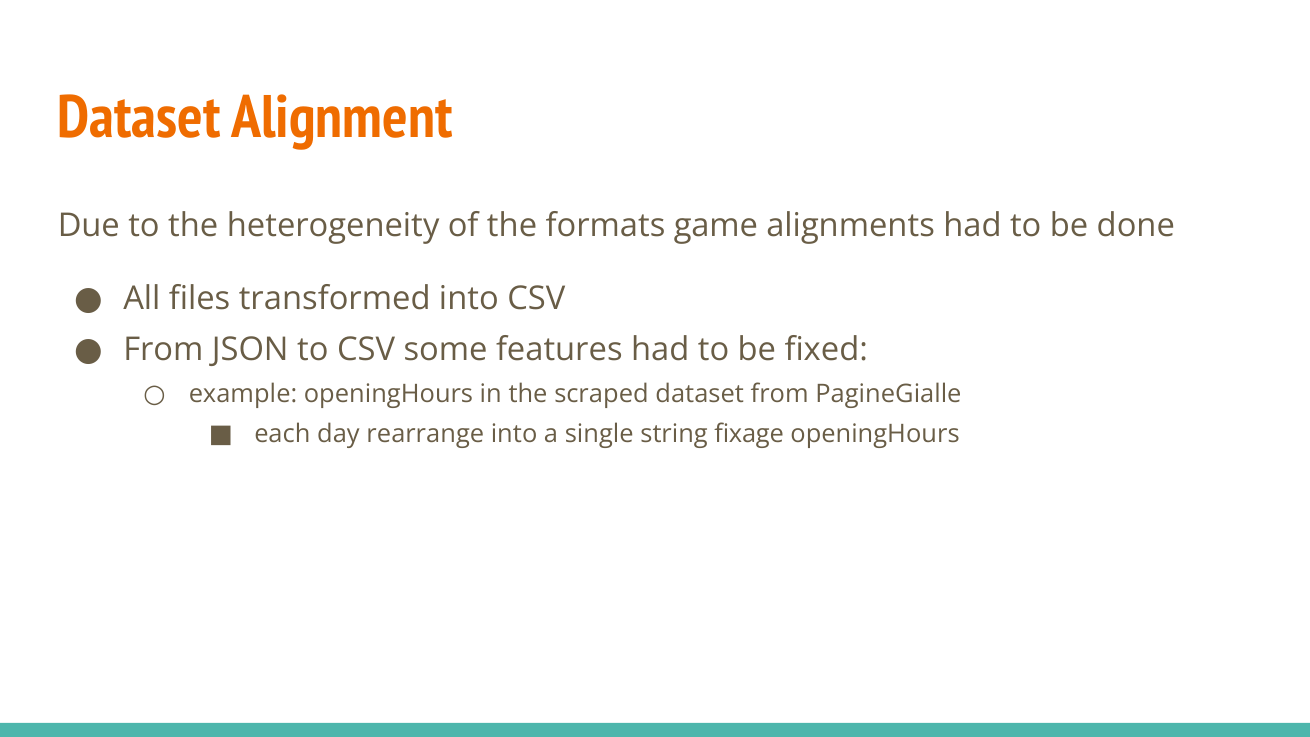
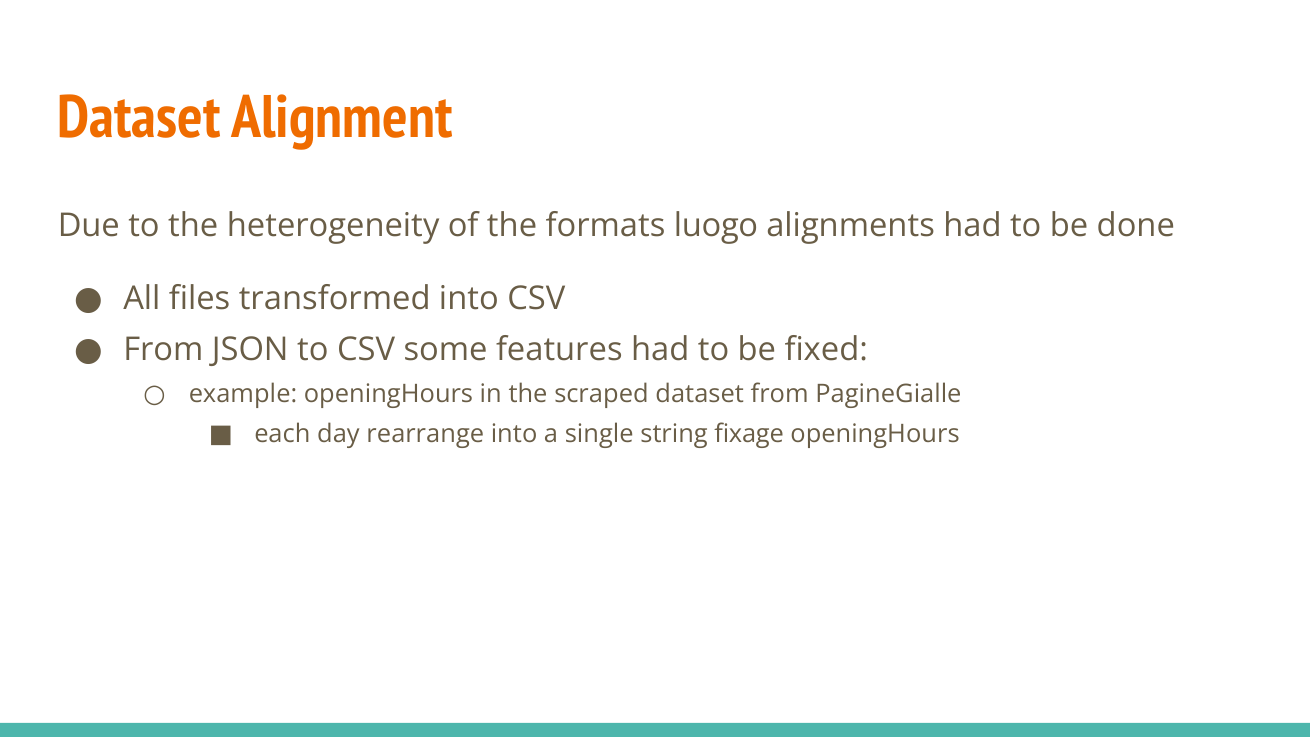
game: game -> luogo
